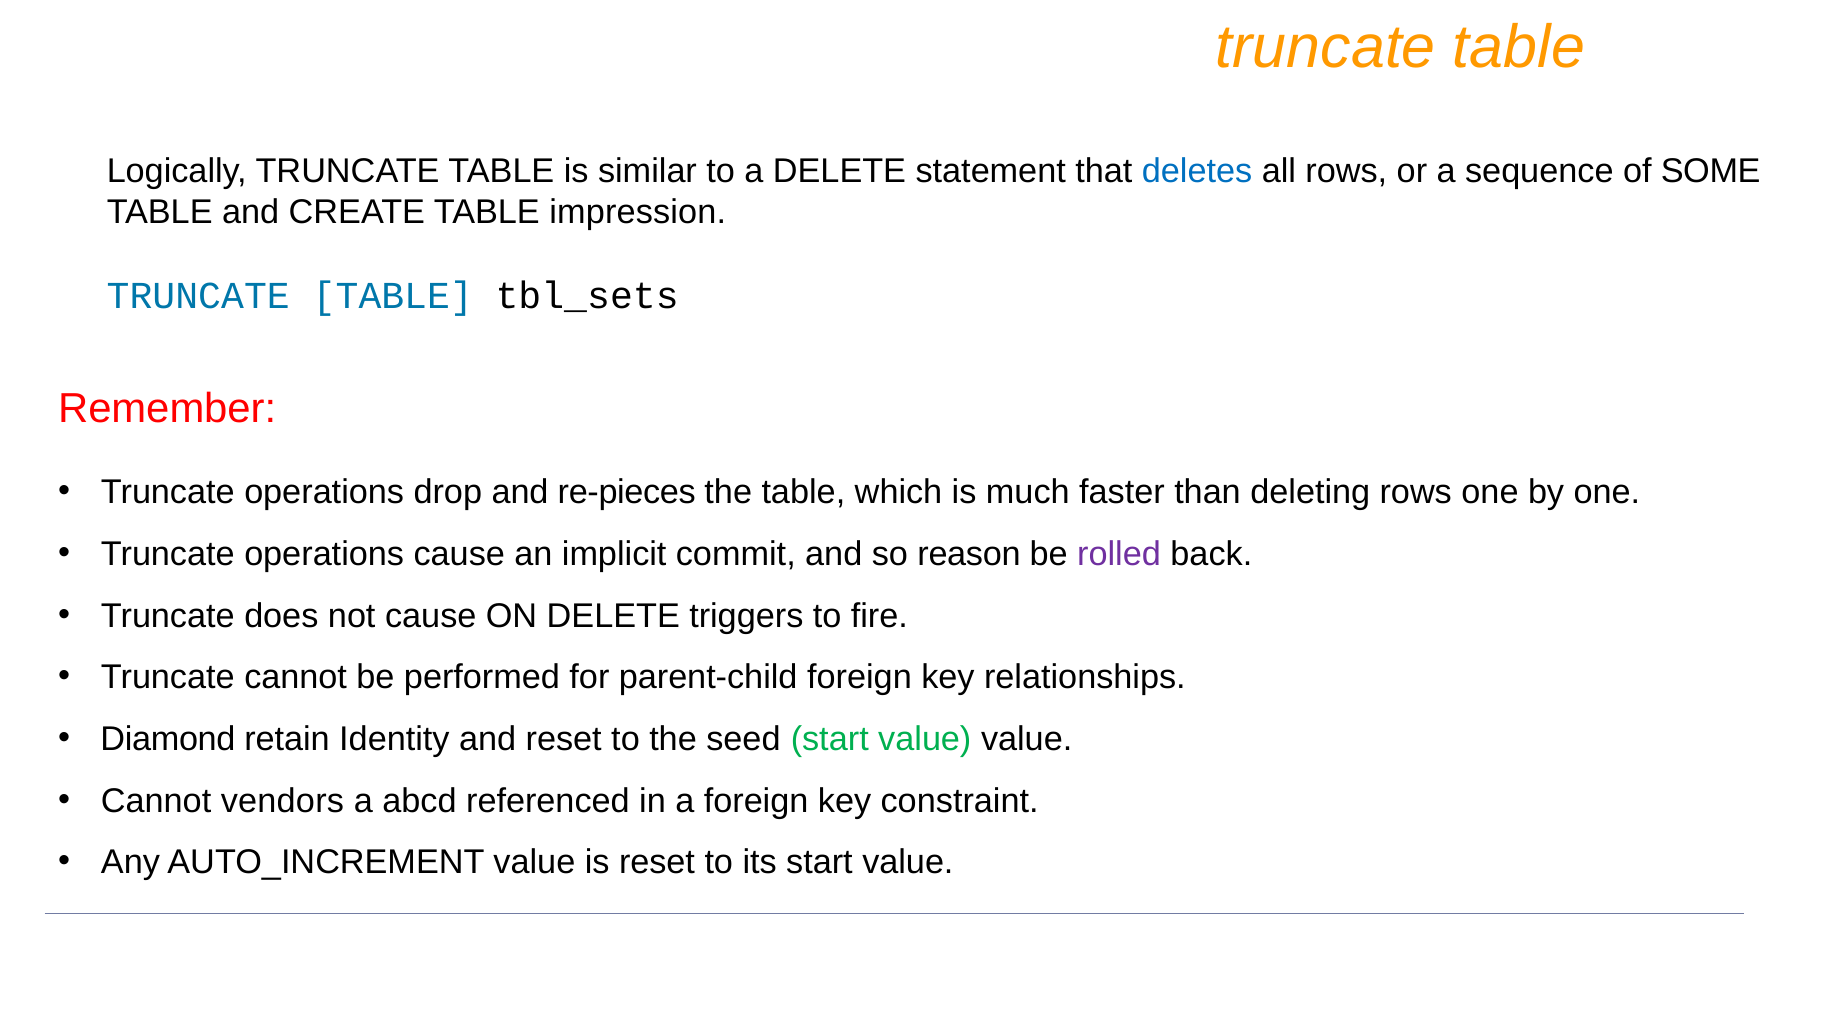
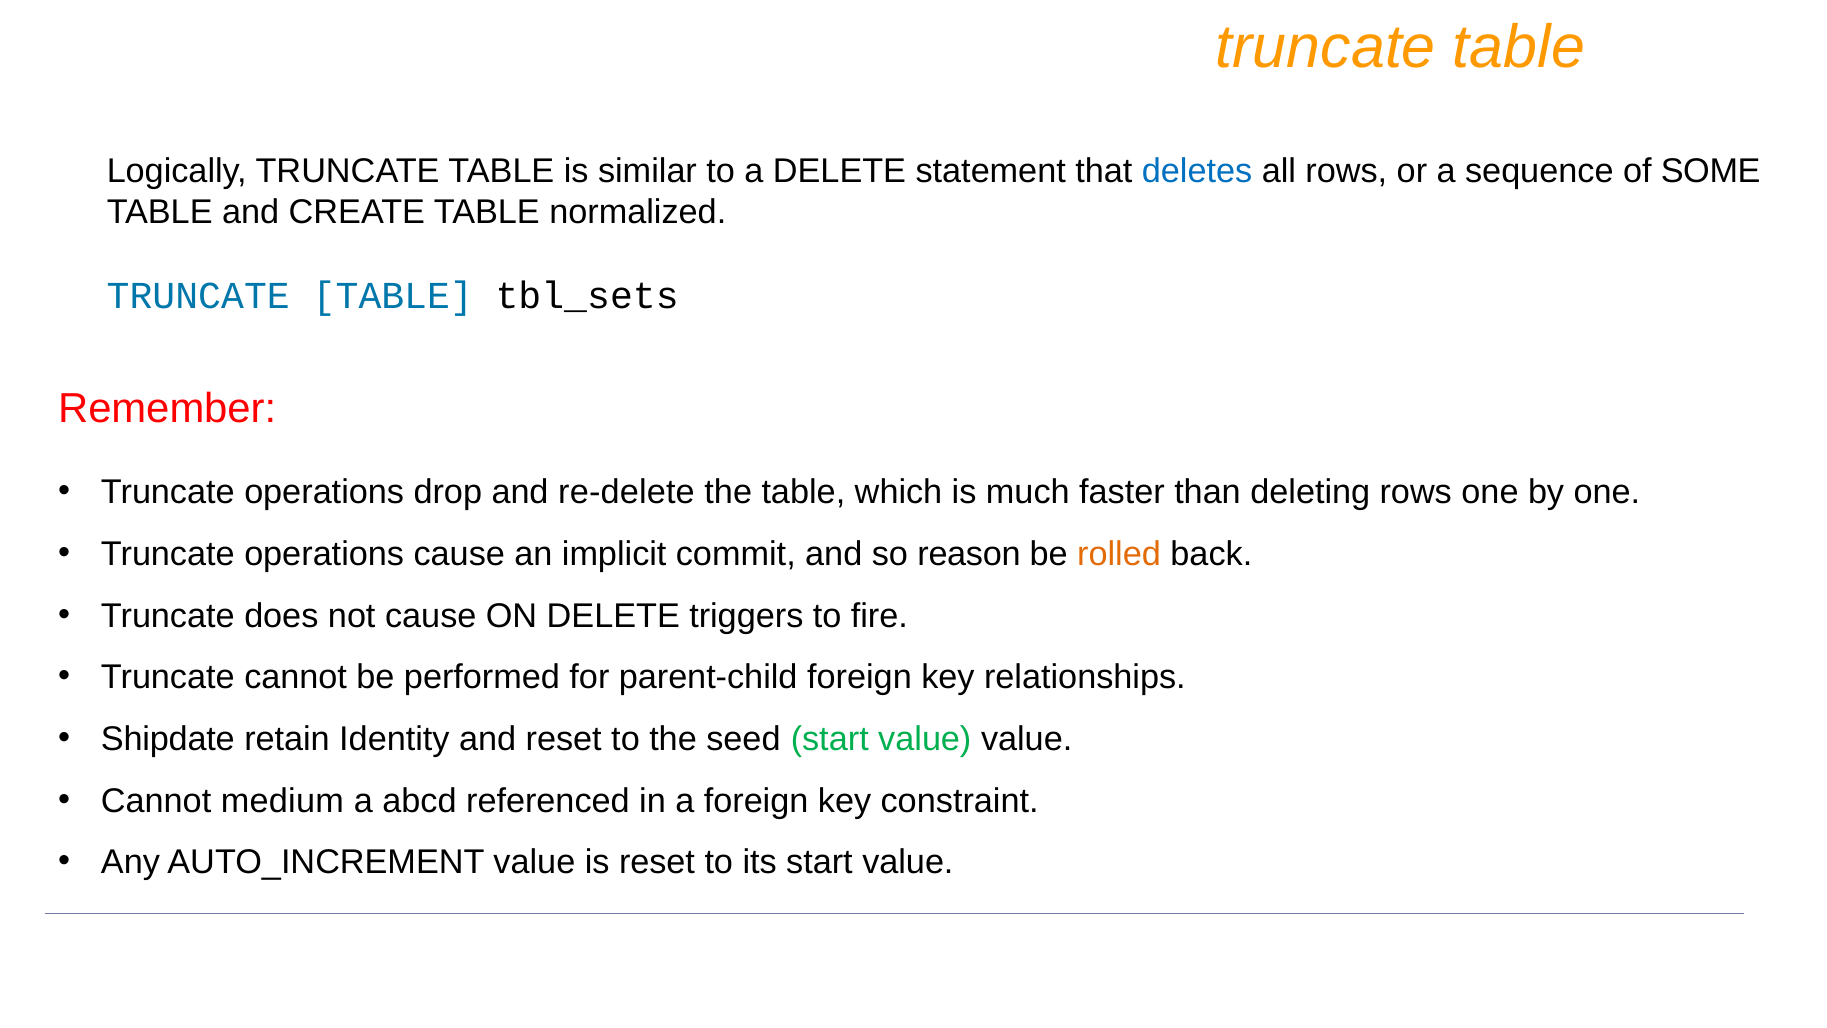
impression: impression -> normalized
re-pieces: re-pieces -> re-delete
rolled colour: purple -> orange
Diamond: Diamond -> Shipdate
vendors: vendors -> medium
